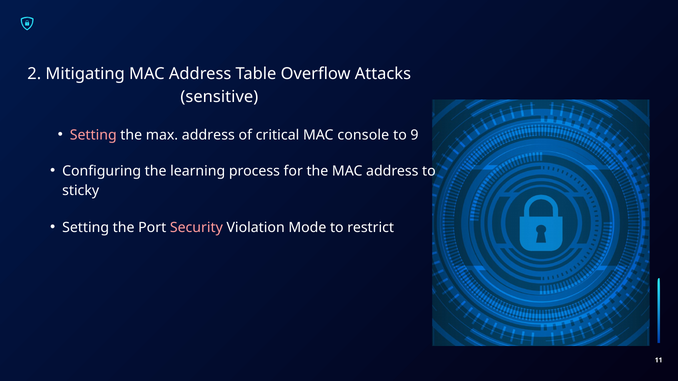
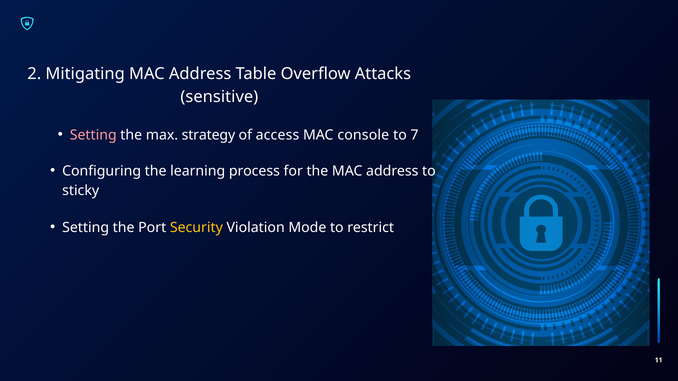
max address: address -> strategy
critical: critical -> access
9: 9 -> 7
Security colour: pink -> yellow
